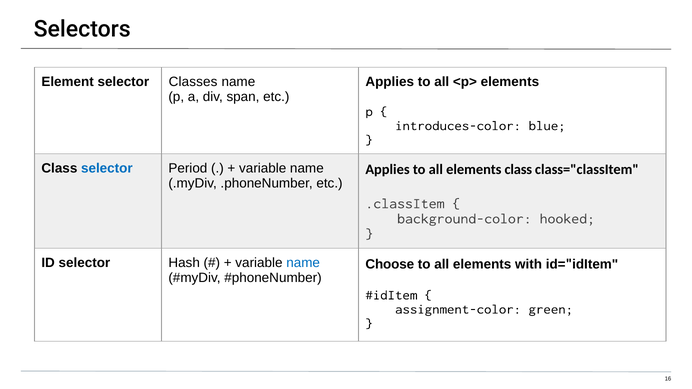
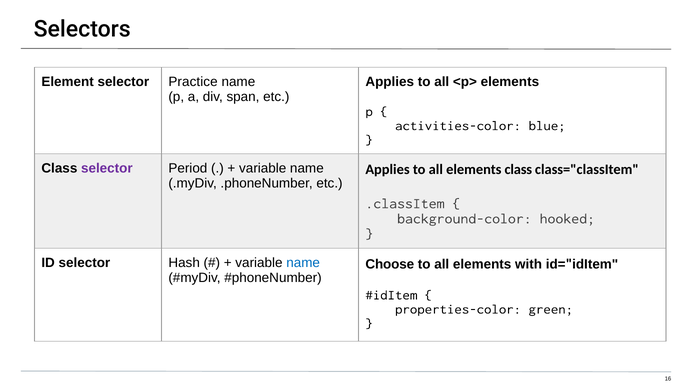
Classes: Classes -> Practice
introduces-color: introduces-color -> activities-color
selector at (107, 168) colour: blue -> purple
assignment-color: assignment-color -> properties-color
